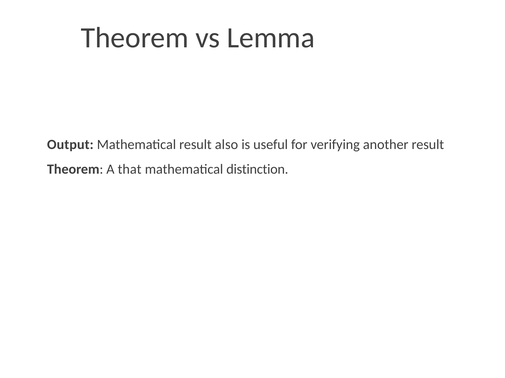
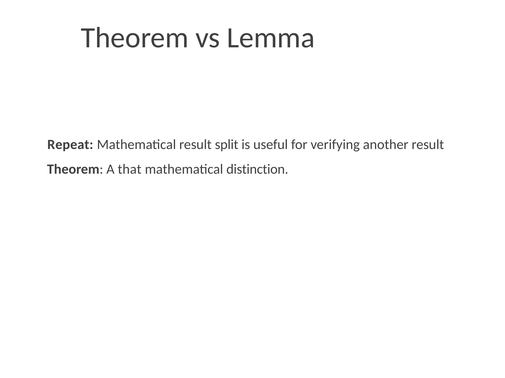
Output: Output -> Repeat
also: also -> split
